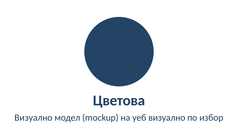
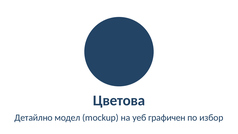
Визуално at (33, 117): Визуално -> Детайлно
уеб визуално: визуално -> графичен
